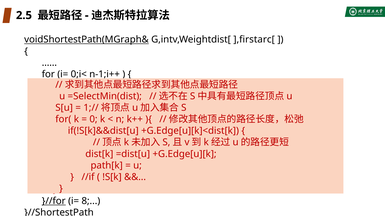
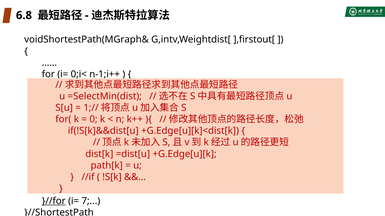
2.5: 2.5 -> 6.8
voidShortestPath(MGraph& underline: present -> none
],firstarc[: ],firstarc[ -> ],firstout[
8: 8 -> 7
